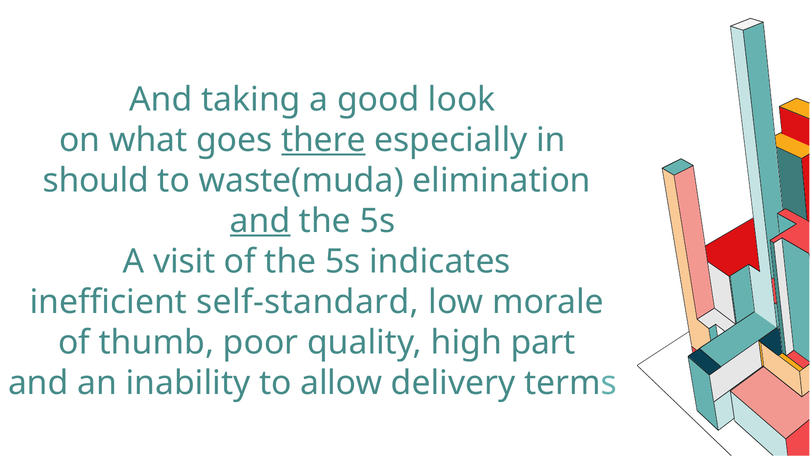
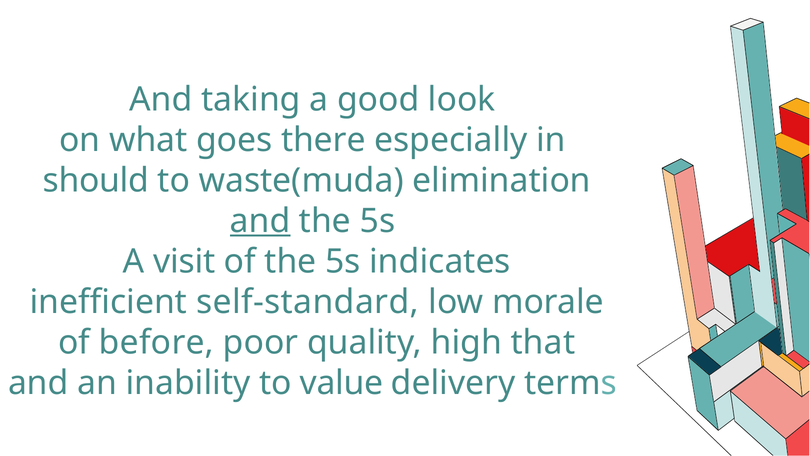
there underline: present -> none
thumb: thumb -> before
part: part -> that
allow: allow -> value
